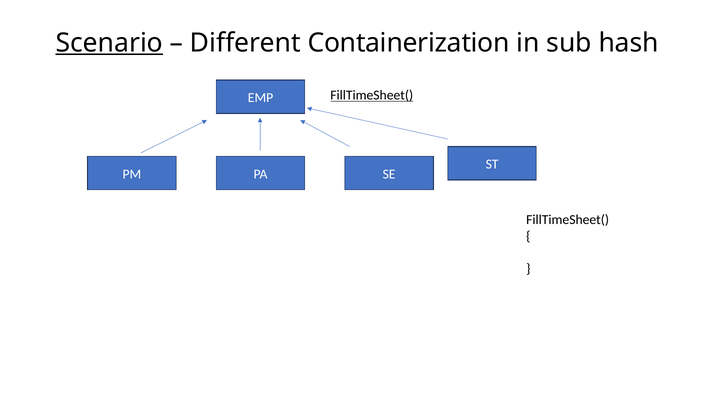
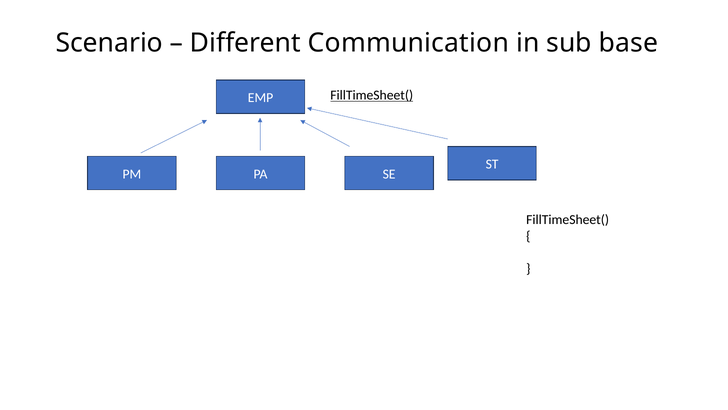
Scenario underline: present -> none
Containerization: Containerization -> Communication
hash: hash -> base
